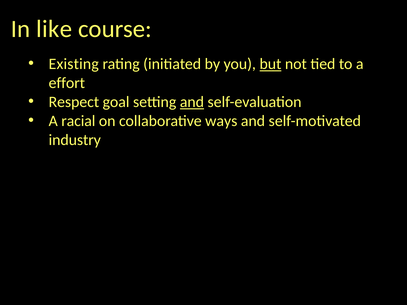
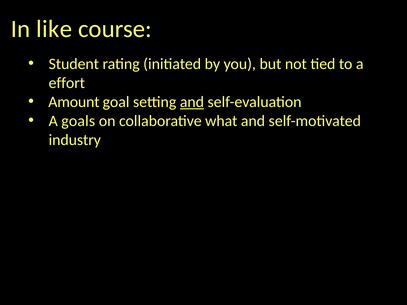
Existing: Existing -> Student
but underline: present -> none
Respect: Respect -> Amount
racial: racial -> goals
ways: ways -> what
